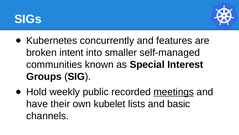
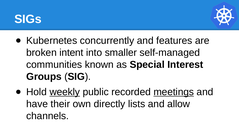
weekly underline: none -> present
kubelet: kubelet -> directly
basic: basic -> allow
